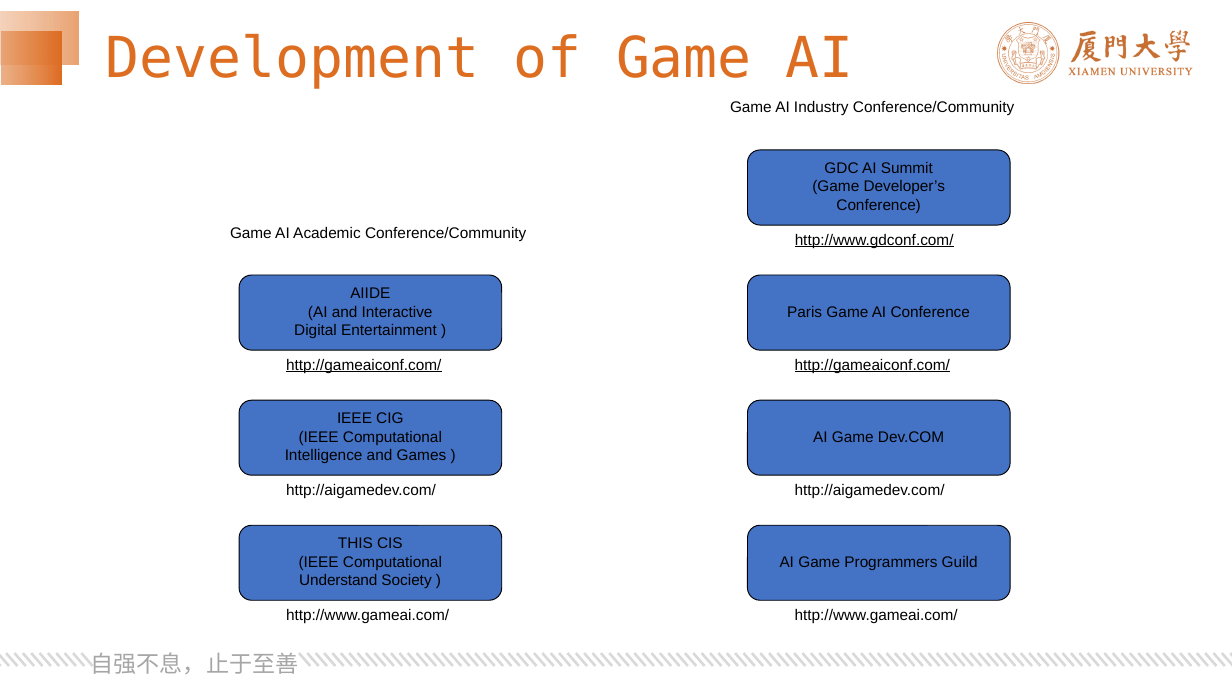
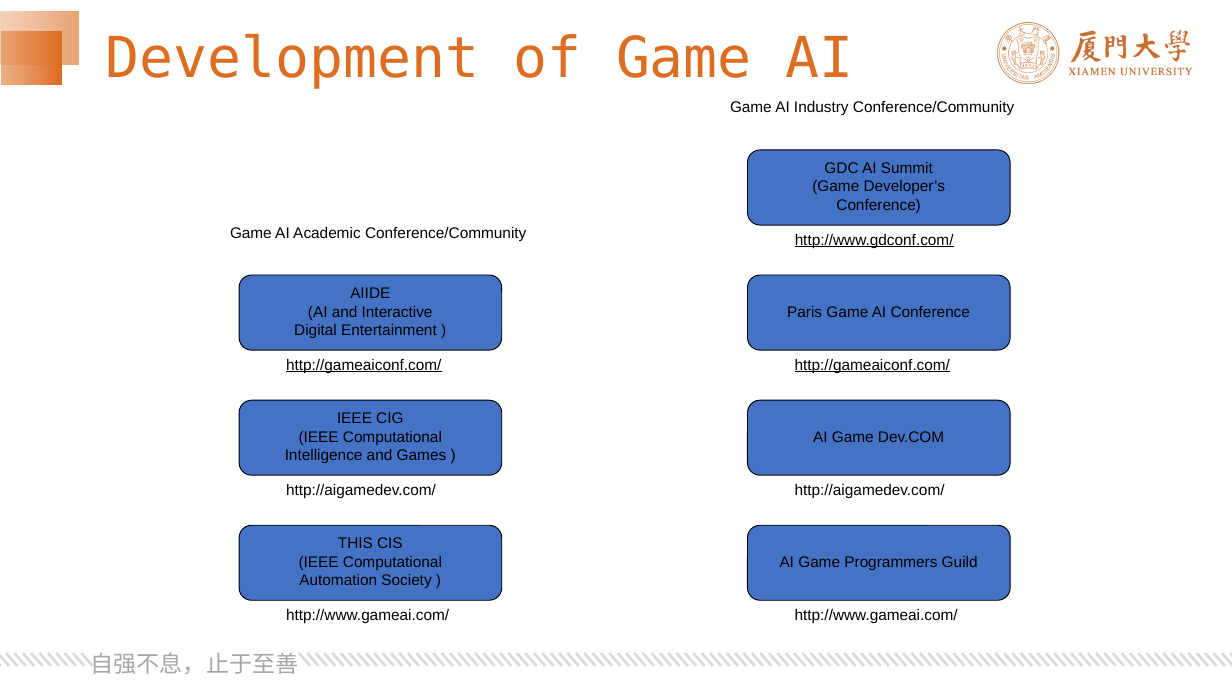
Understand: Understand -> Automation
